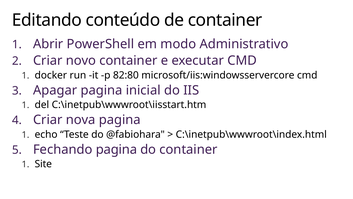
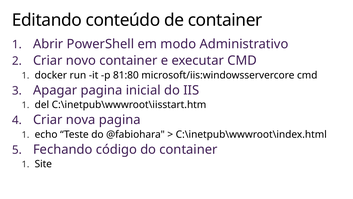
82:80: 82:80 -> 81:80
Fechando pagina: pagina -> código
